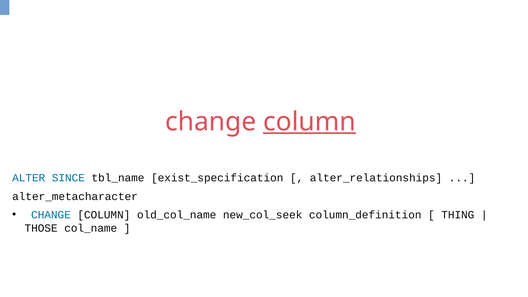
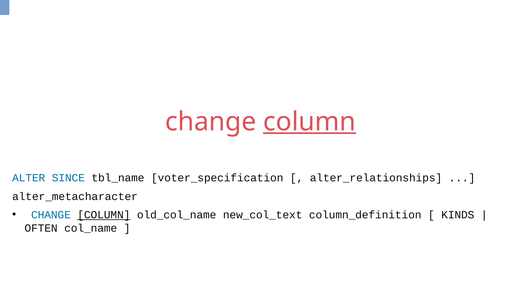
exist_specification: exist_specification -> voter_specification
COLUMN at (104, 215) underline: none -> present
new_col_seek: new_col_seek -> new_col_text
THING: THING -> KINDS
THOSE: THOSE -> OFTEN
